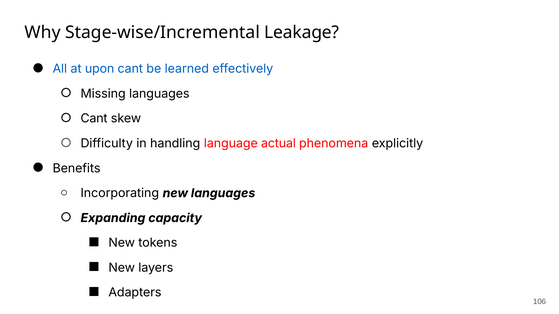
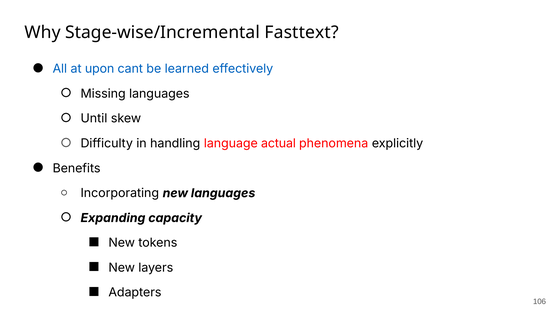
Leakage: Leakage -> Fasttext
Cant at (94, 119): Cant -> Until
